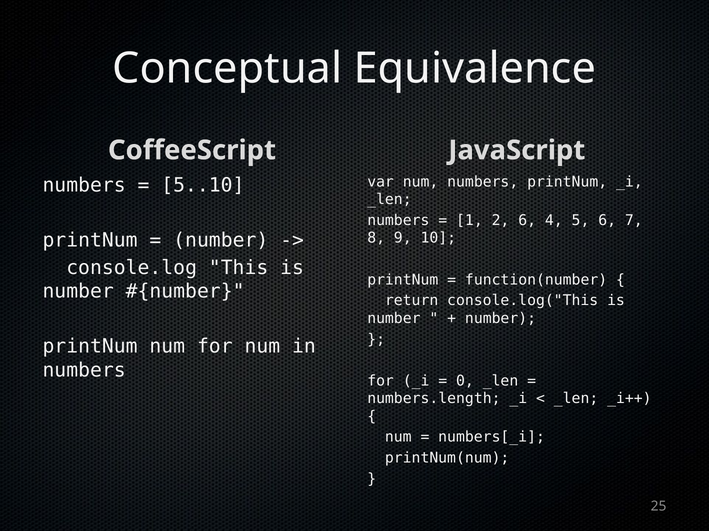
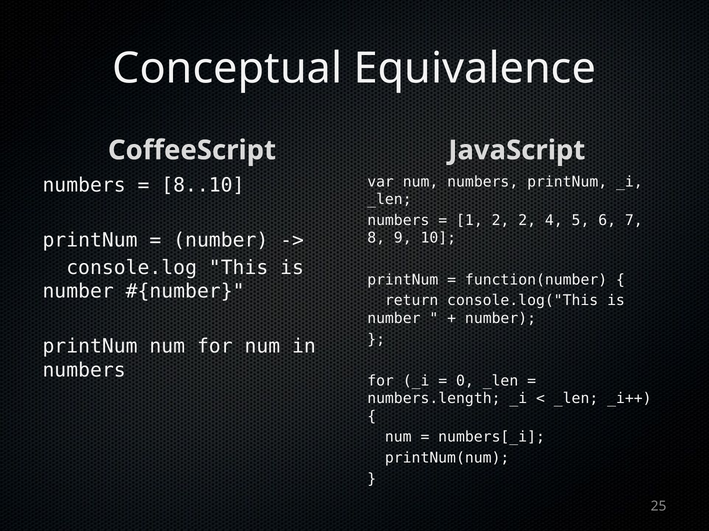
5..10: 5..10 -> 8..10
2 6: 6 -> 2
